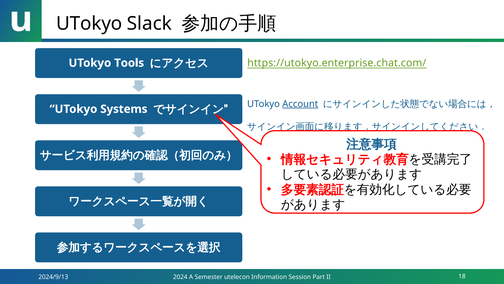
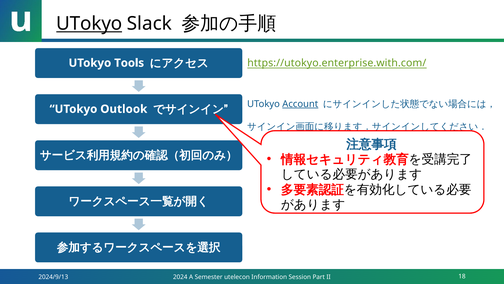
UTokyo at (89, 24) underline: none -> present
https://utokyo.enterprise.chat.com/: https://utokyo.enterprise.chat.com/ -> https://utokyo.enterprise.with.com/
Systems: Systems -> Outlook
